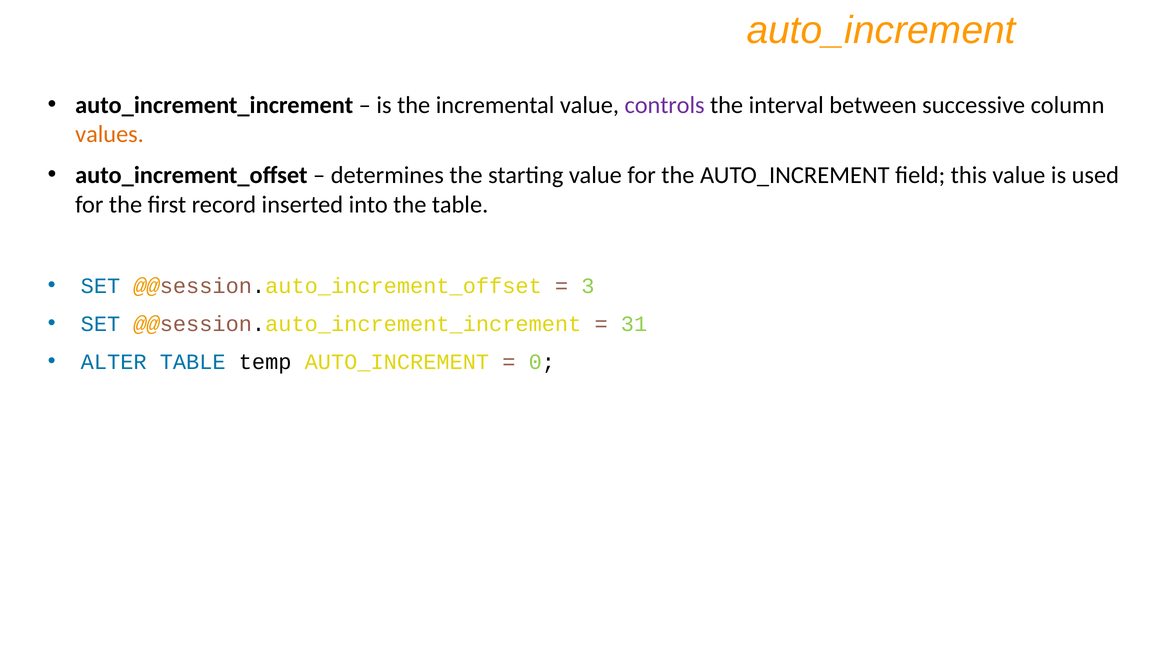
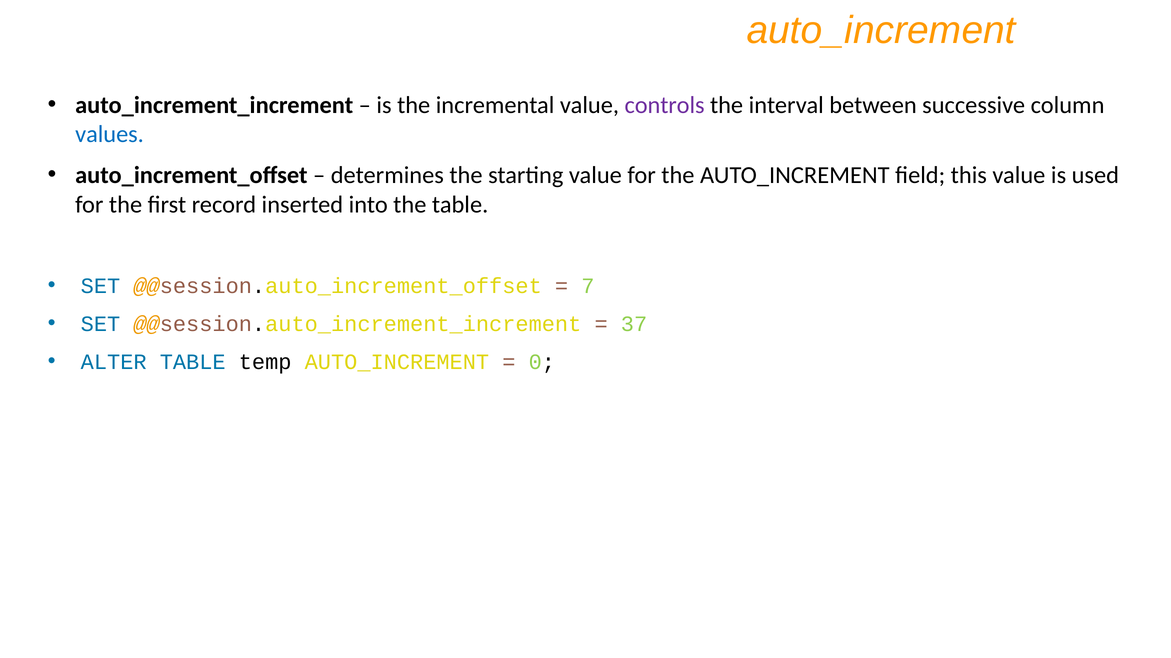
values colour: orange -> blue
3: 3 -> 7
31: 31 -> 37
